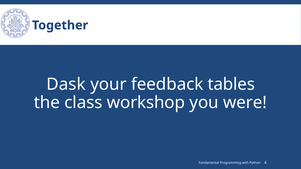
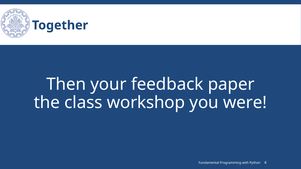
Dask: Dask -> Then
tables: tables -> paper
